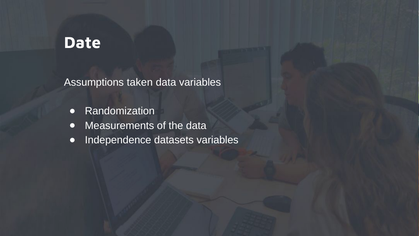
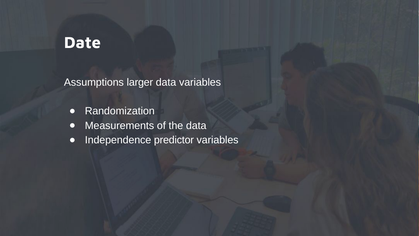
taken: taken -> larger
datasets: datasets -> predictor
